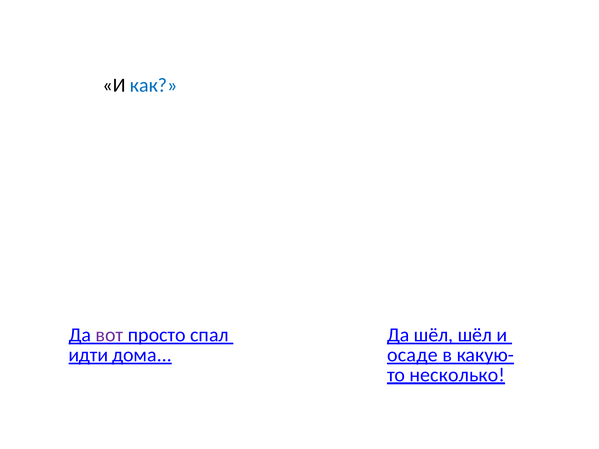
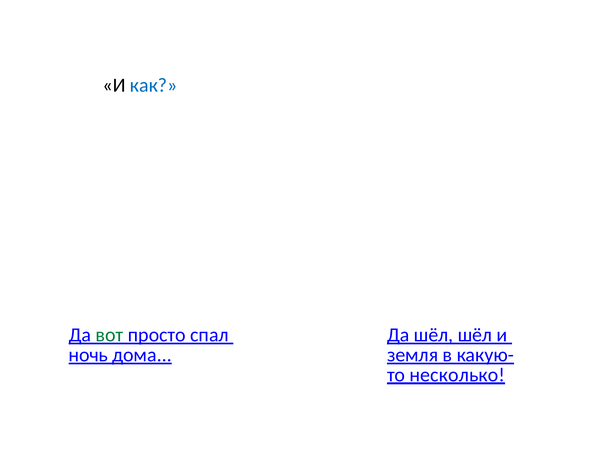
вот colour: purple -> green
идти: идти -> ночь
осаде: осаде -> земля
